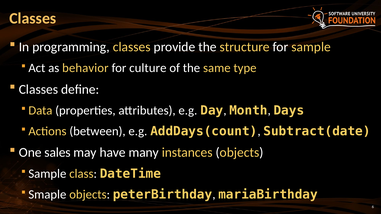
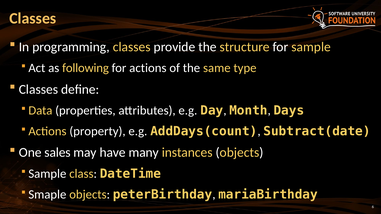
behavior: behavior -> following
for culture: culture -> actions
between: between -> property
